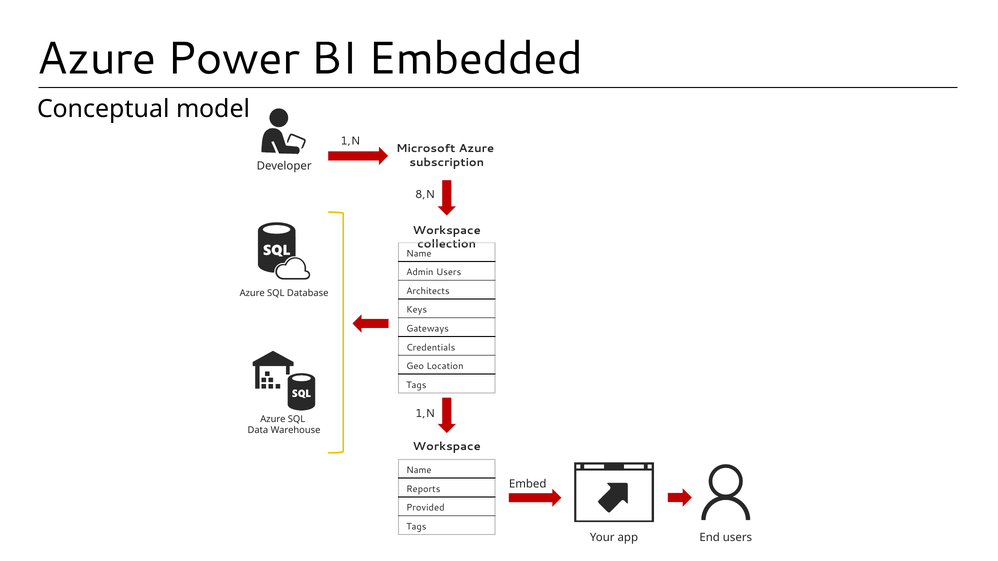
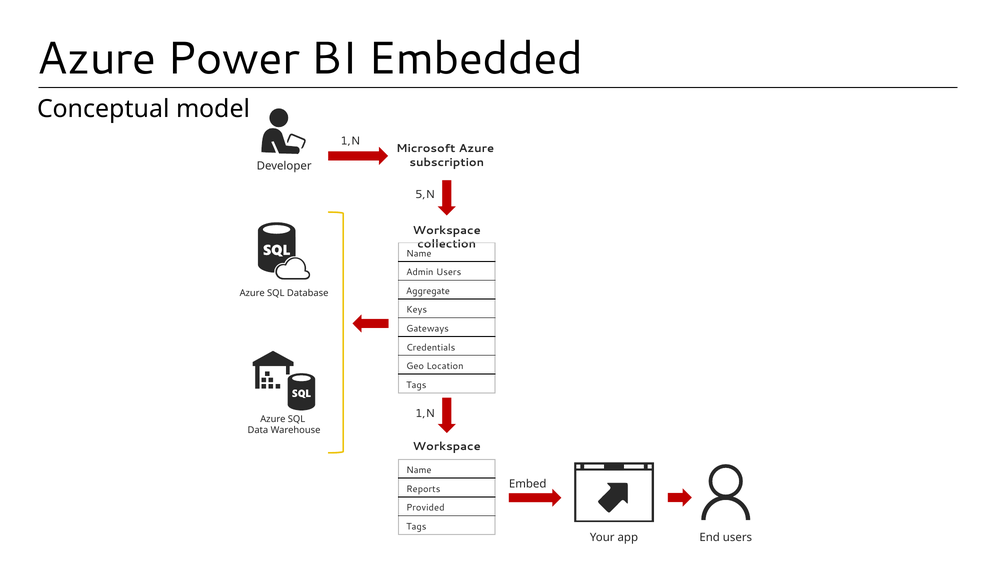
8,N: 8,N -> 5,N
Architects: Architects -> Aggregate
